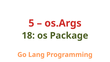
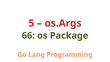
18: 18 -> 66
